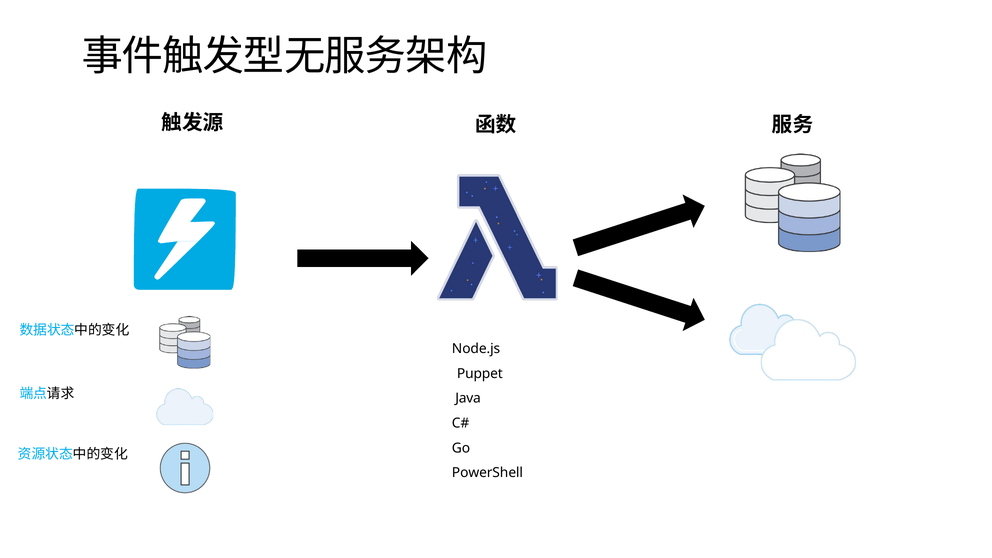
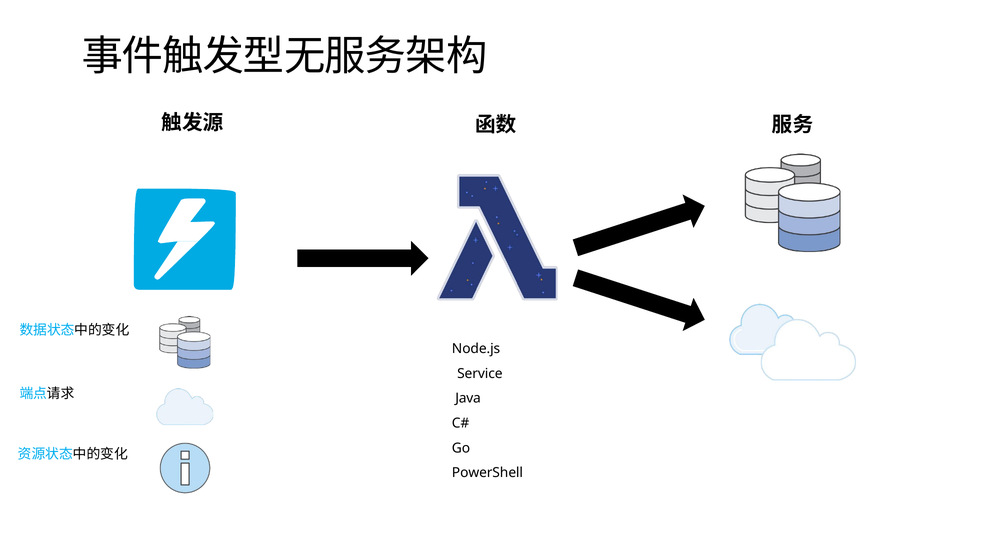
Puppet: Puppet -> Service
